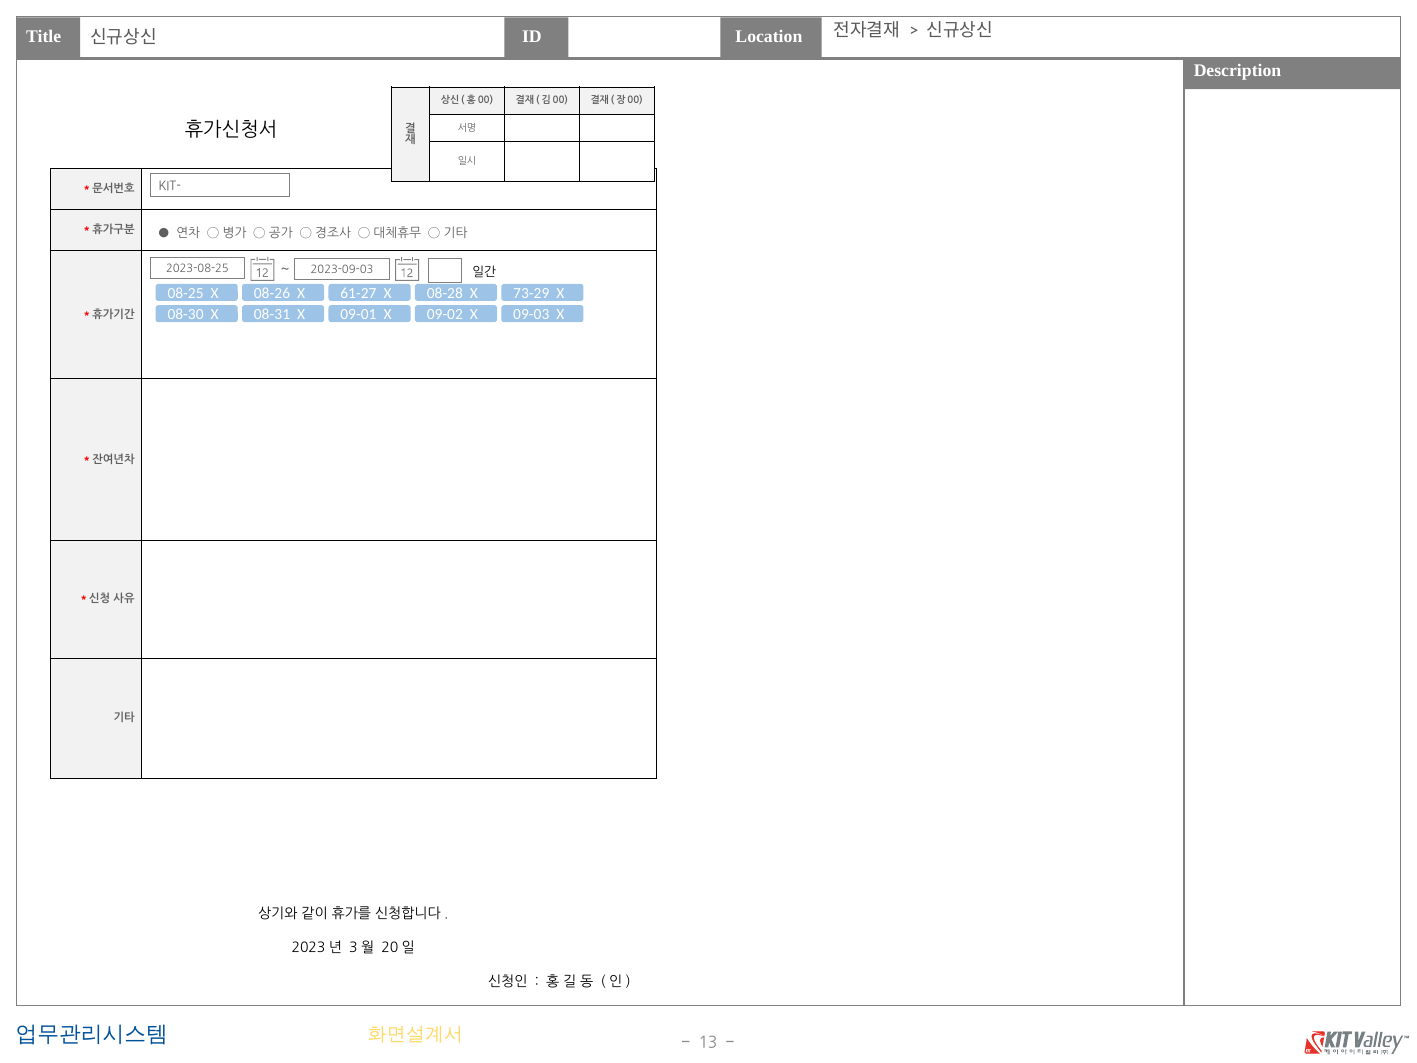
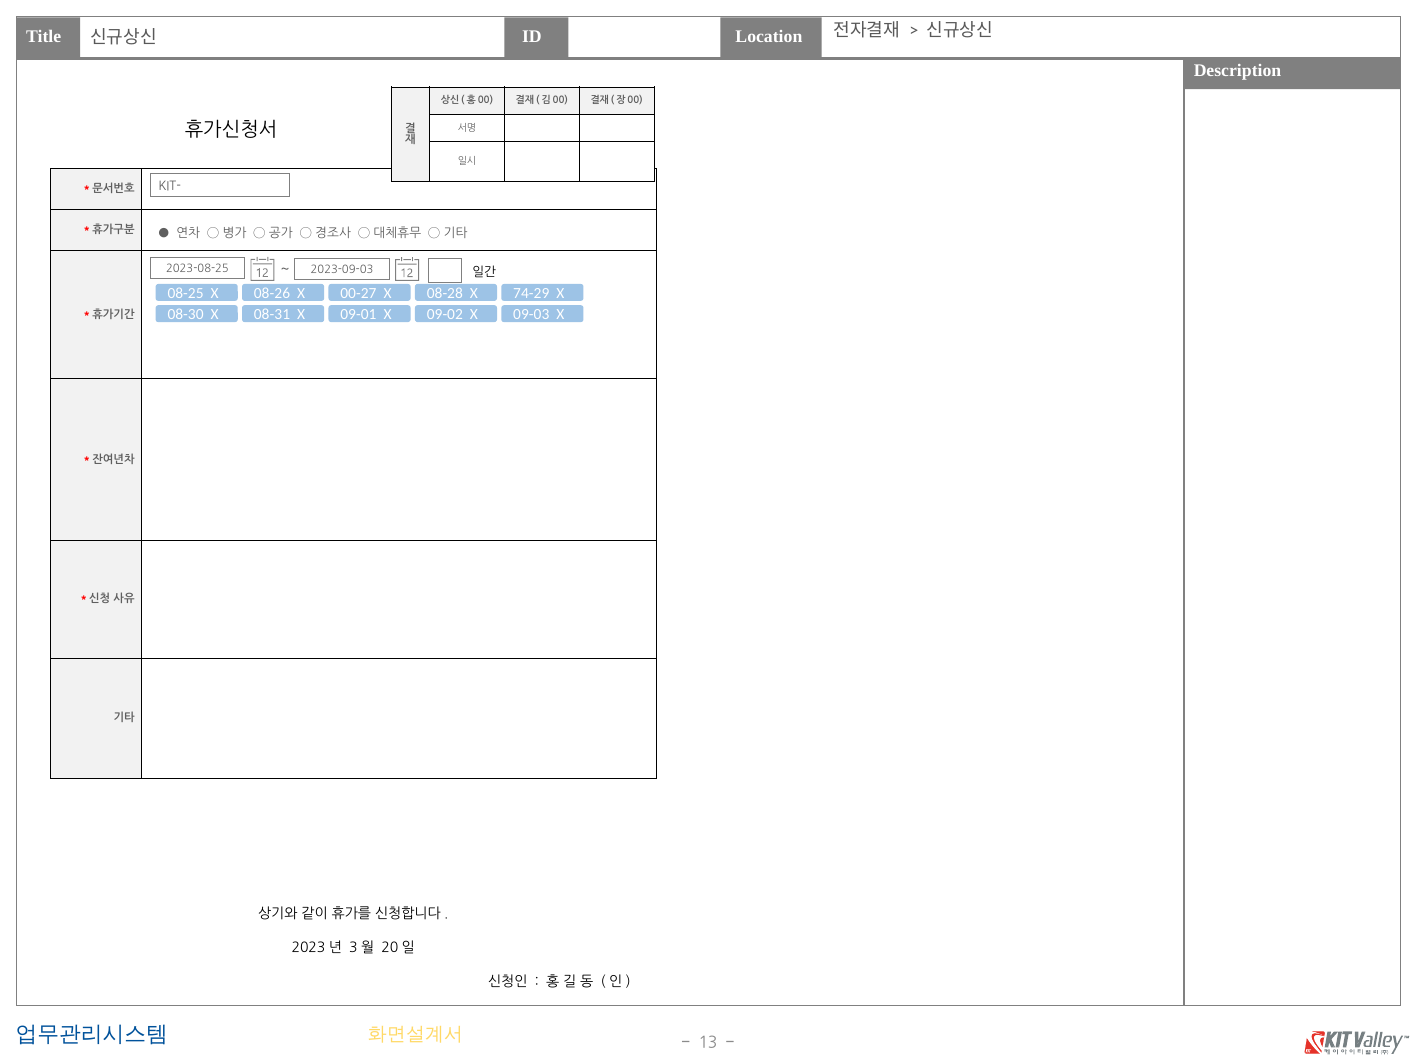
61-27: 61-27 -> 00-27
73-29: 73-29 -> 74-29
